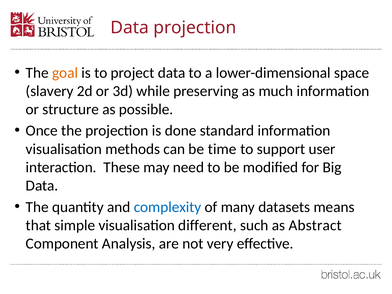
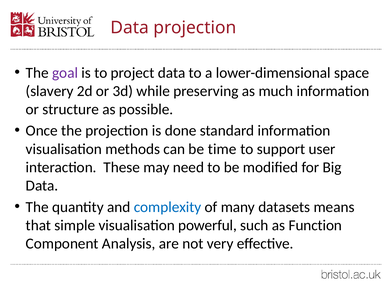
goal colour: orange -> purple
different: different -> powerful
Abstract: Abstract -> Function
